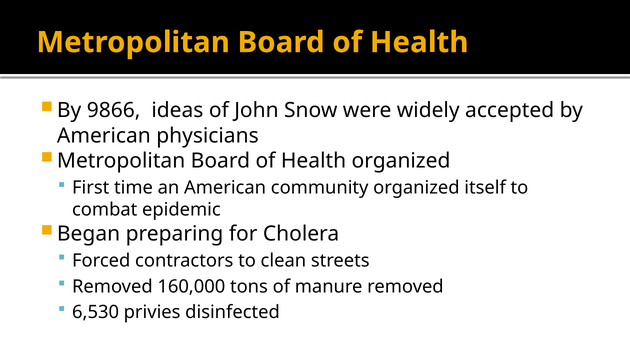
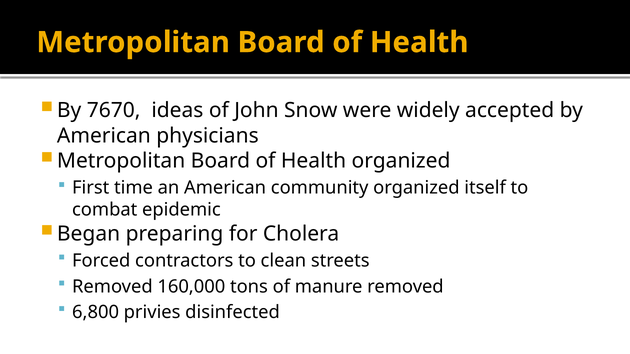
9866: 9866 -> 7670
6,530: 6,530 -> 6,800
